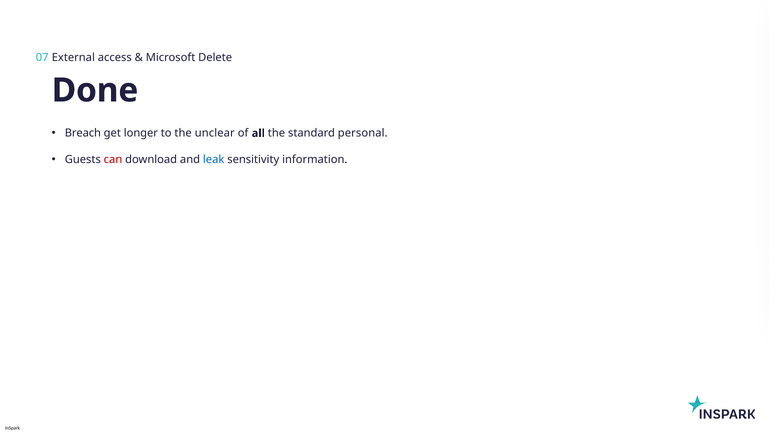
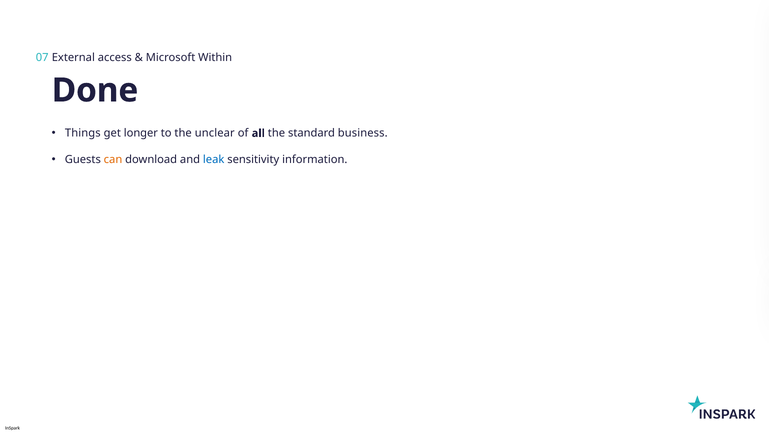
Delete: Delete -> Within
Breach: Breach -> Things
personal: personal -> business
can colour: red -> orange
